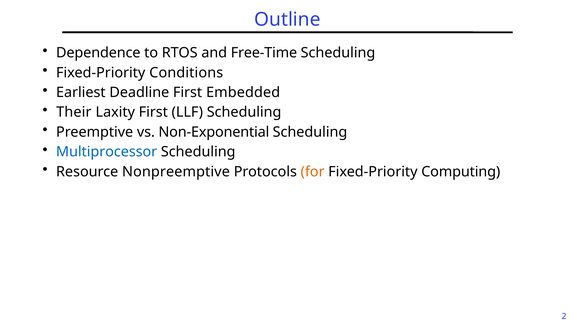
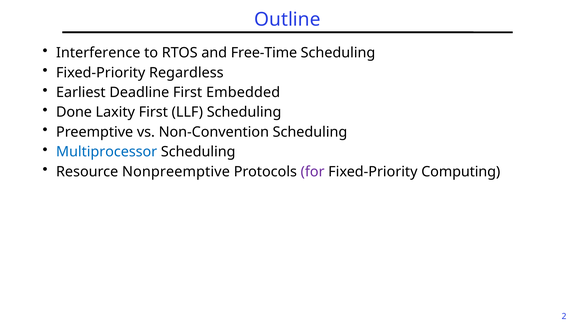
Dependence: Dependence -> Interference
Conditions: Conditions -> Regardless
Their: Their -> Done
Non-Exponential: Non-Exponential -> Non-Convention
for colour: orange -> purple
